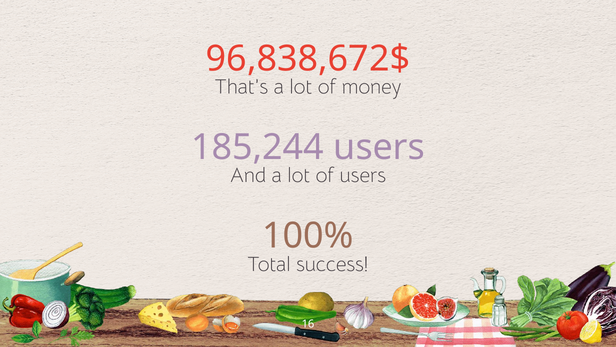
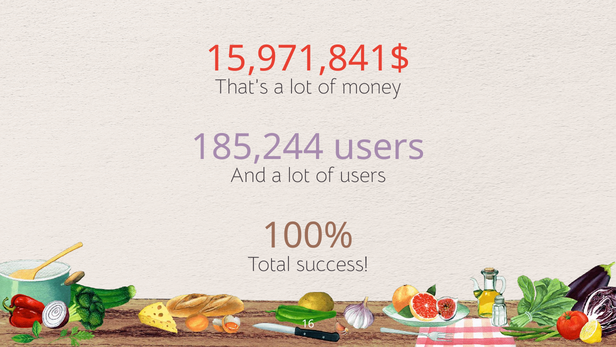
96,838,672$: 96,838,672$ -> 15,971,841$
